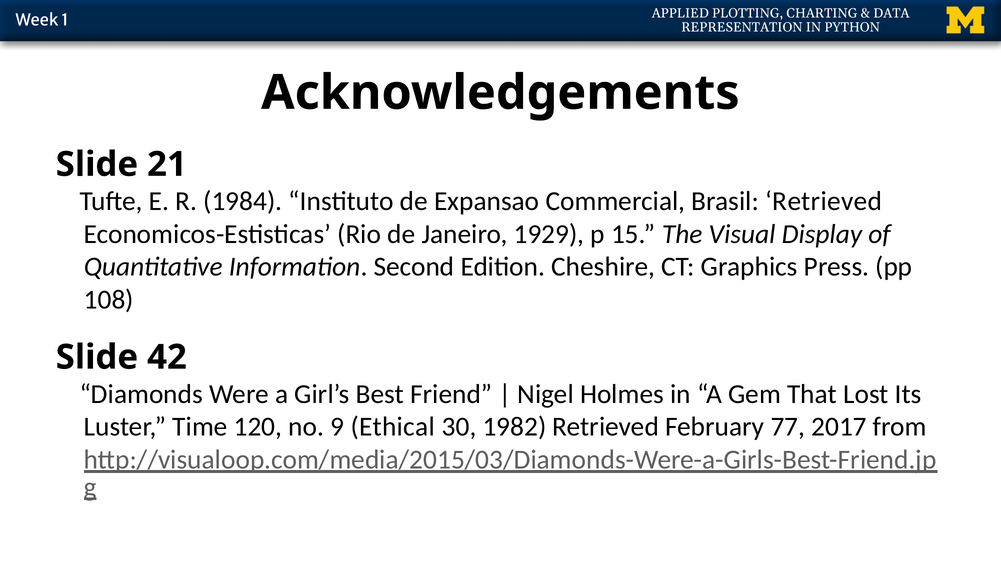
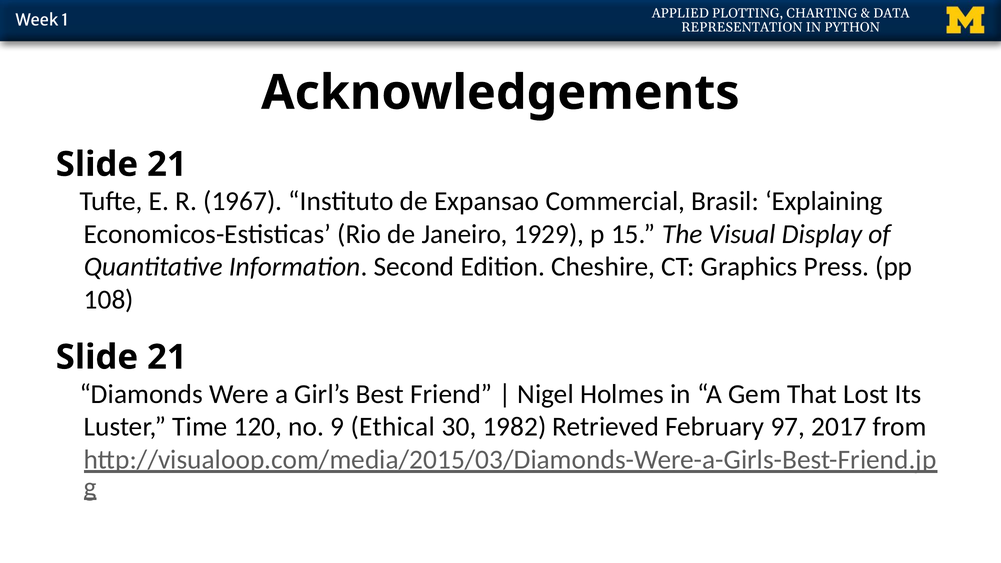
1984: 1984 -> 1967
Brasil Retrieved: Retrieved -> Explaining
42 at (167, 357): 42 -> 21
77: 77 -> 97
